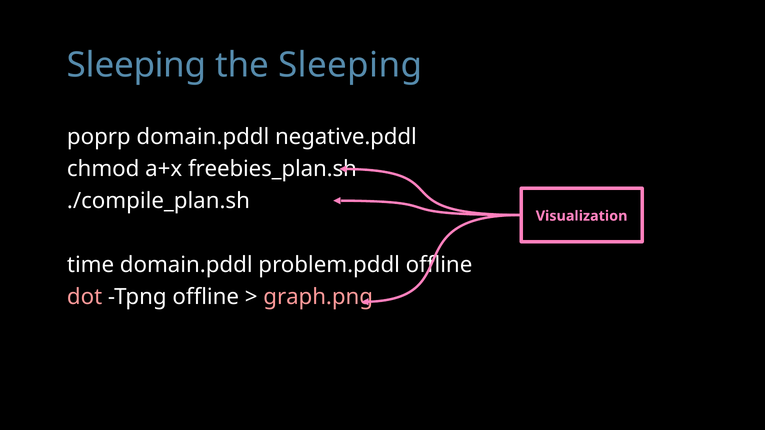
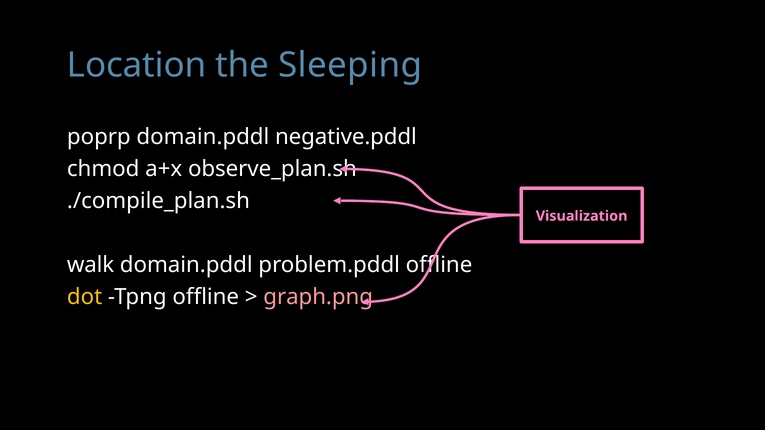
Sleeping at (137, 65): Sleeping -> Location
freebies_plan.sh: freebies_plan.sh -> observe_plan.sh
time: time -> walk
dot colour: pink -> yellow
